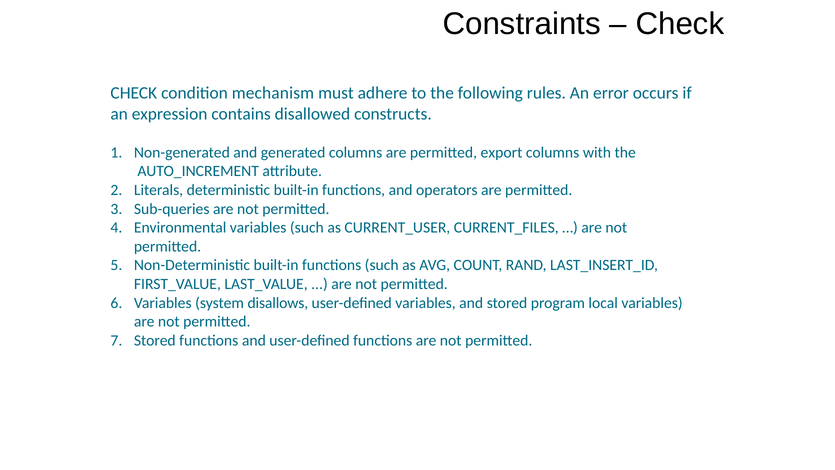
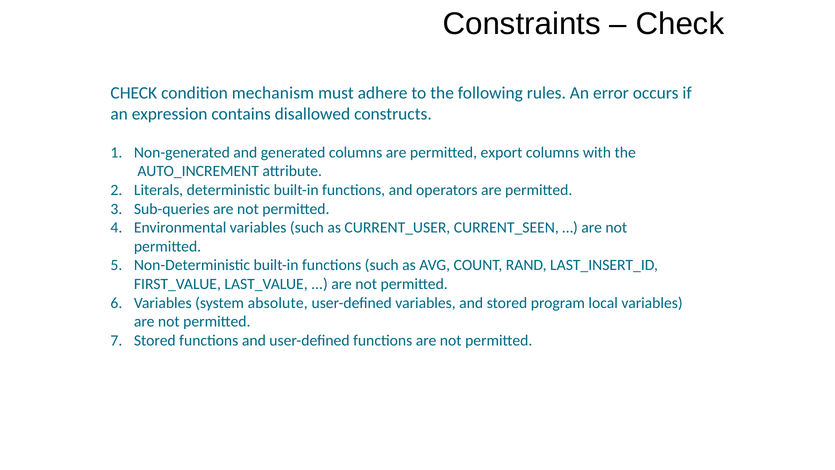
CURRENT_FILES: CURRENT_FILES -> CURRENT_SEEN
disallows: disallows -> absolute
